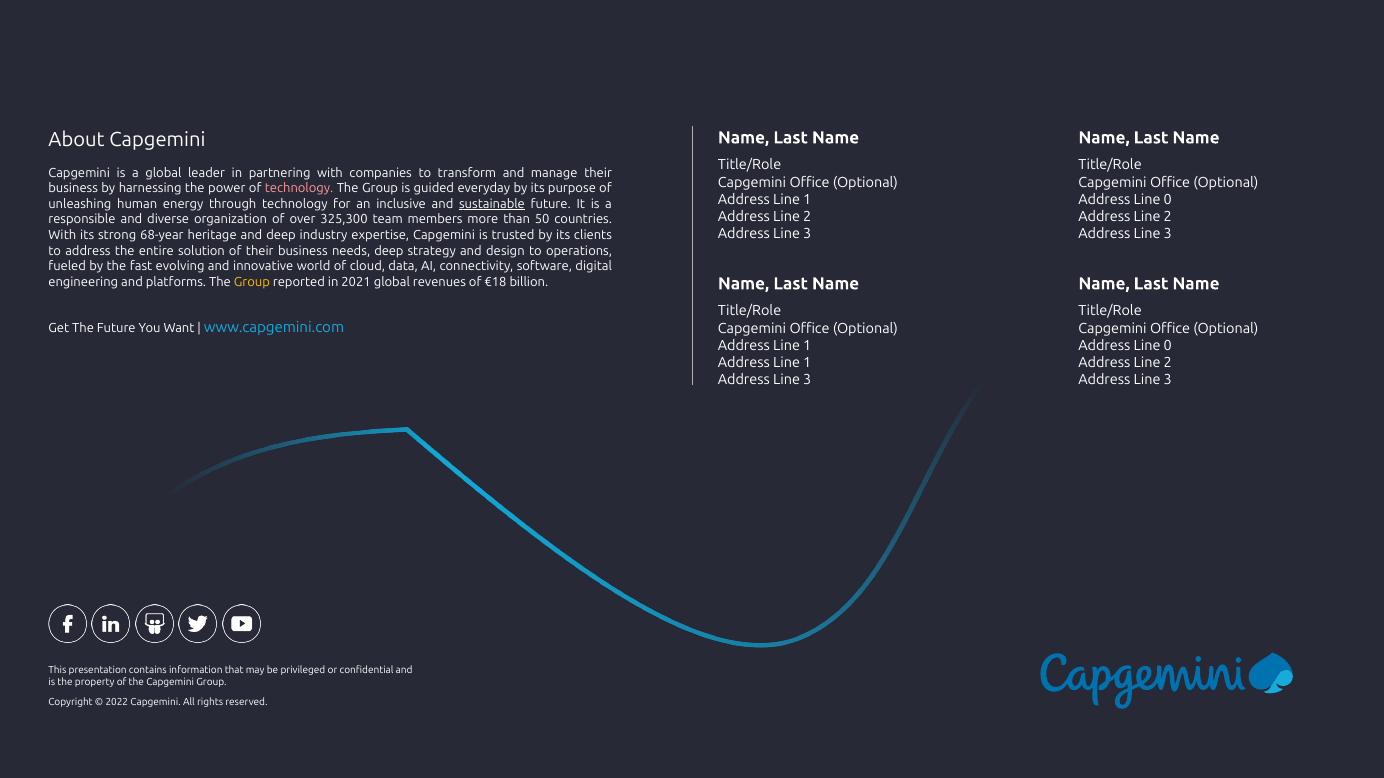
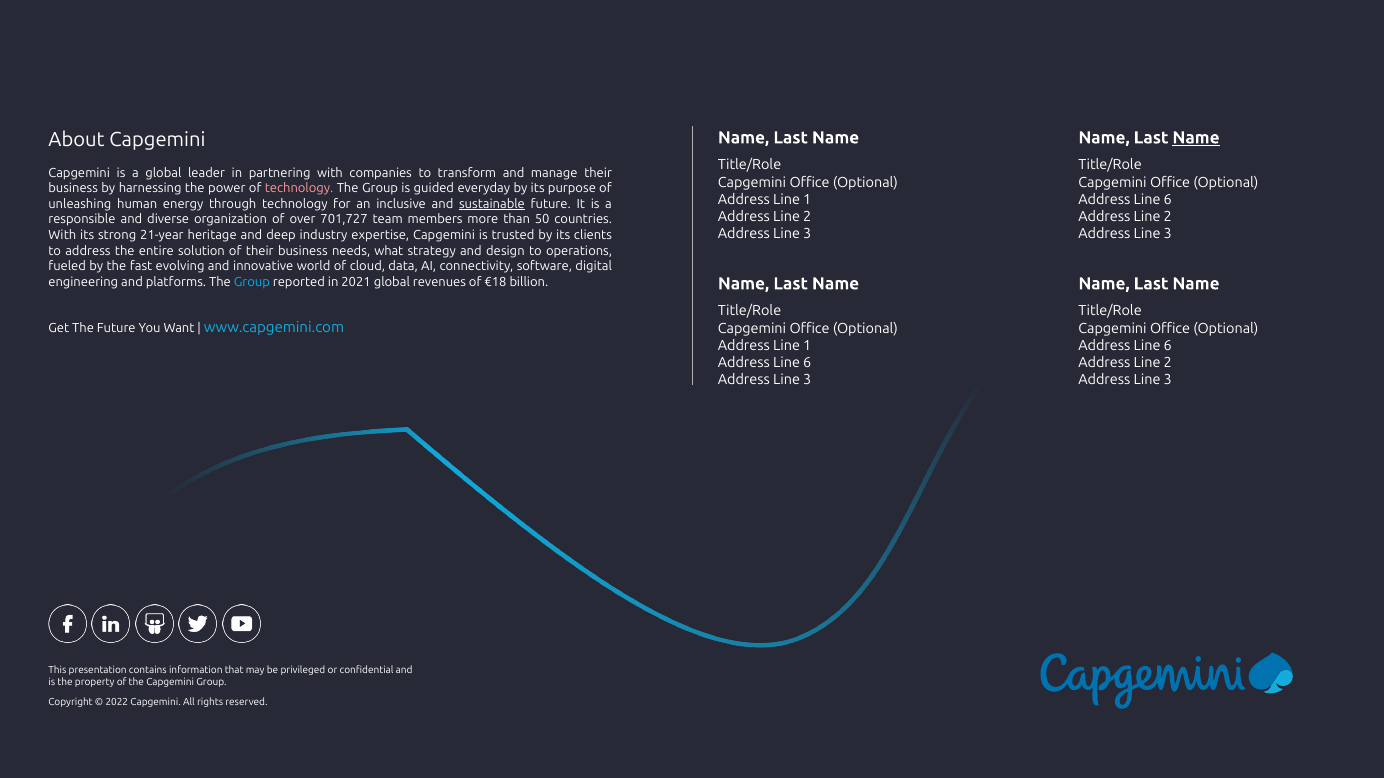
Name at (1196, 138) underline: none -> present
0 at (1168, 200): 0 -> 6
325,300: 325,300 -> 701,727
68-year: 68-year -> 21-year
needs deep: deep -> what
Group at (252, 282) colour: yellow -> light blue
0 at (1168, 346): 0 -> 6
1 at (807, 363): 1 -> 6
